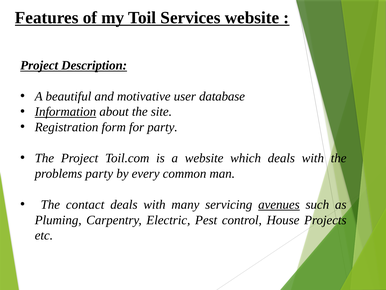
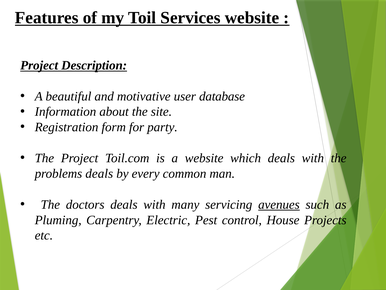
Information underline: present -> none
problems party: party -> deals
contact: contact -> doctors
